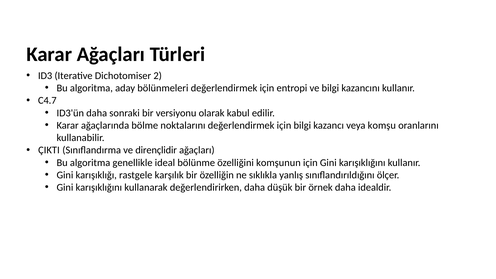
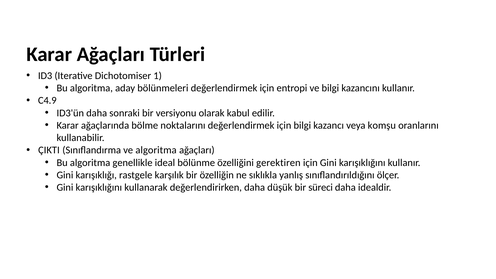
2: 2 -> 1
C4.7: C4.7 -> C4.9
ve dirençlidir: dirençlidir -> algoritma
komşunun: komşunun -> gerektiren
örnek: örnek -> süreci
